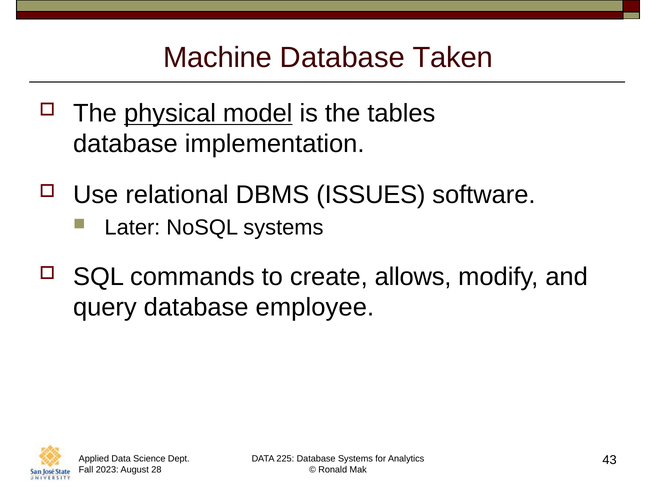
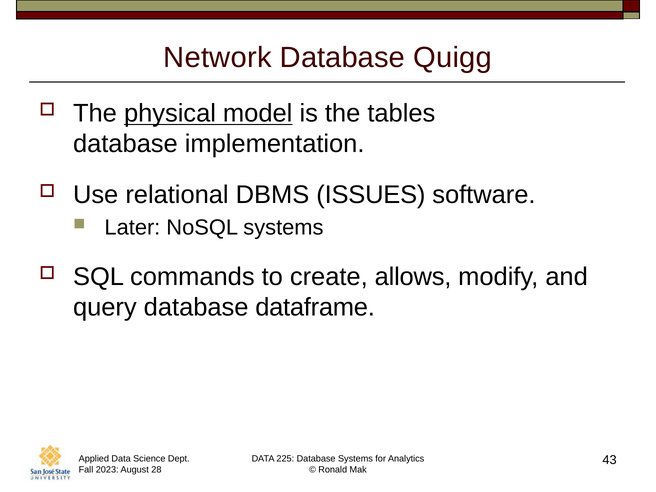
Machine: Machine -> Network
Taken: Taken -> Quigg
employee: employee -> dataframe
